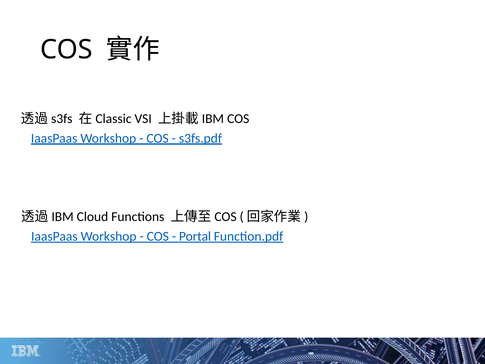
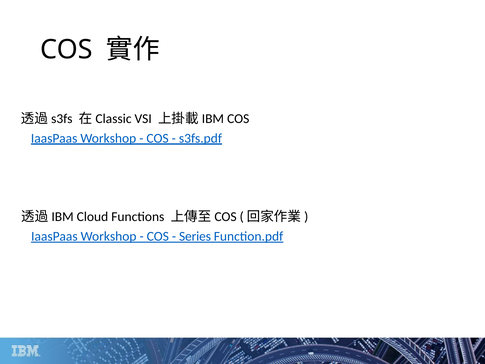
Portal: Portal -> Series
